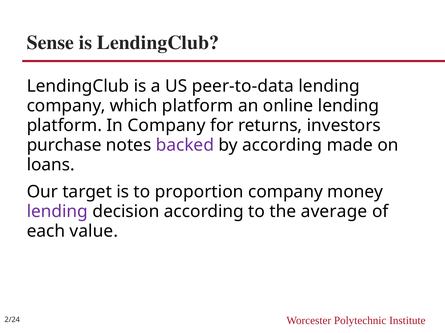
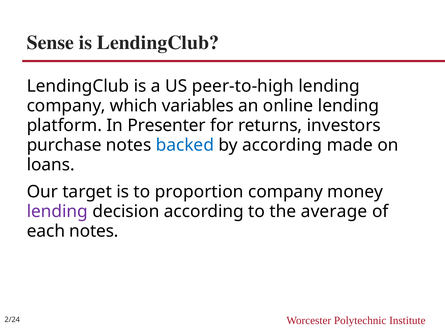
peer-to-data: peer-to-data -> peer-to-high
which platform: platform -> variables
In Company: Company -> Presenter
backed colour: purple -> blue
each value: value -> notes
